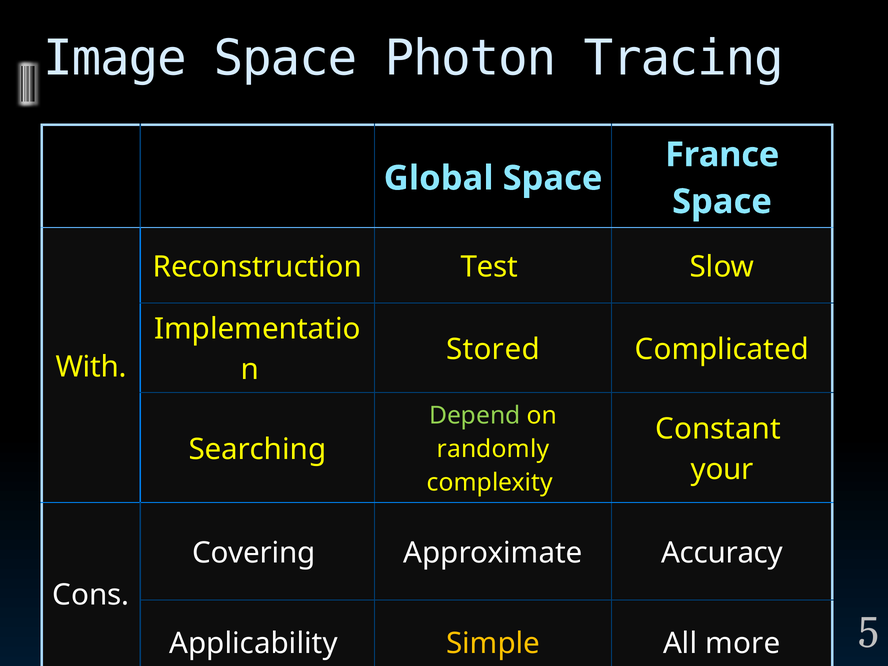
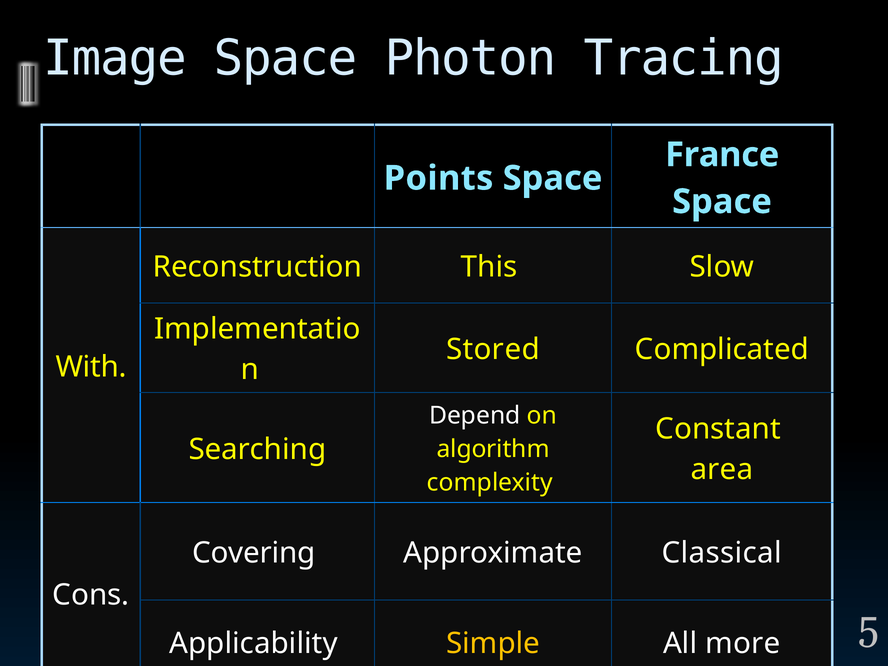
Global: Global -> Points
Test: Test -> This
Depend colour: light green -> white
randomly: randomly -> algorithm
your: your -> area
Accuracy: Accuracy -> Classical
